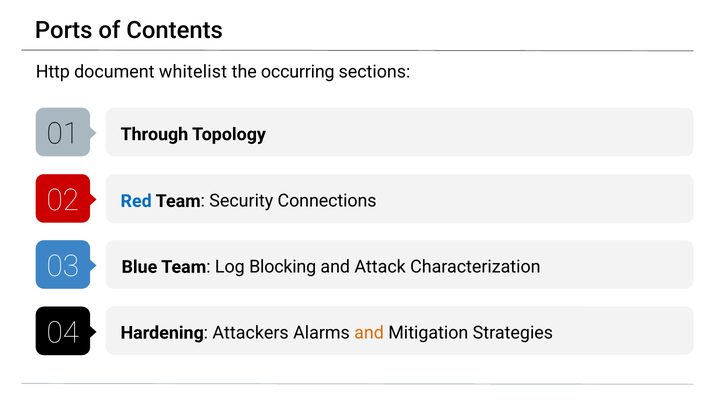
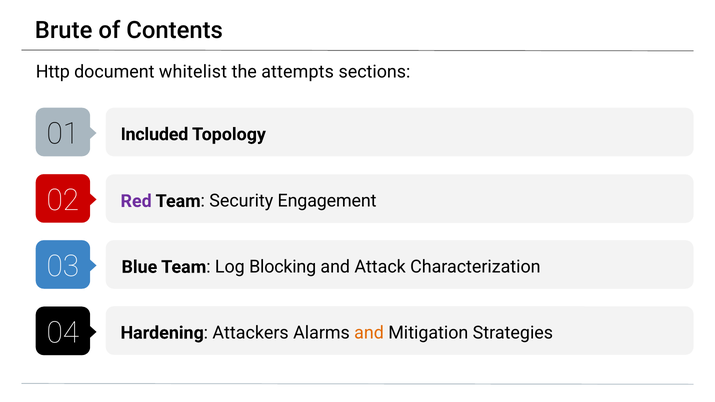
Ports: Ports -> Brute
occurring: occurring -> attempts
Through: Through -> Included
Red colour: blue -> purple
Connections: Connections -> Engagement
